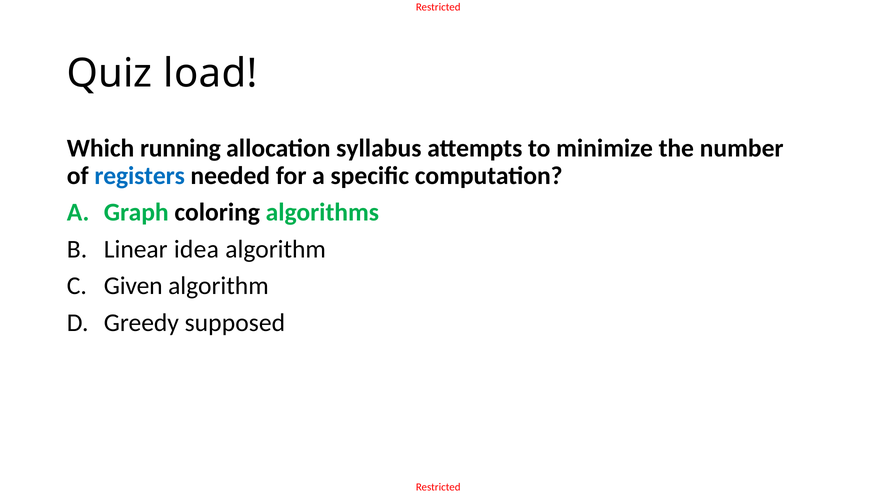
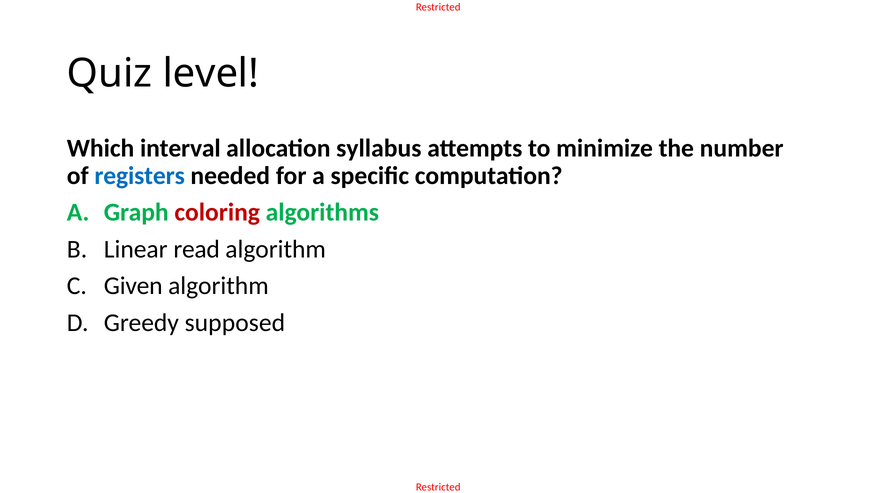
load: load -> level
running: running -> interval
coloring colour: black -> red
idea: idea -> read
